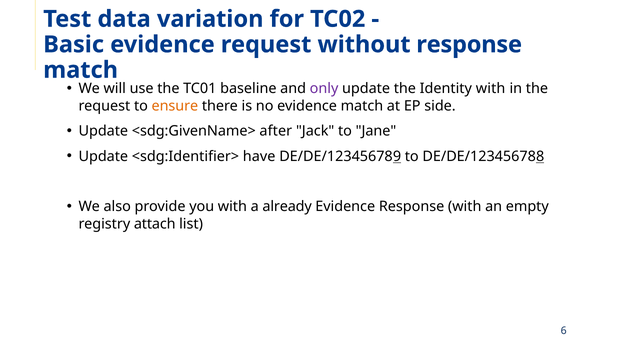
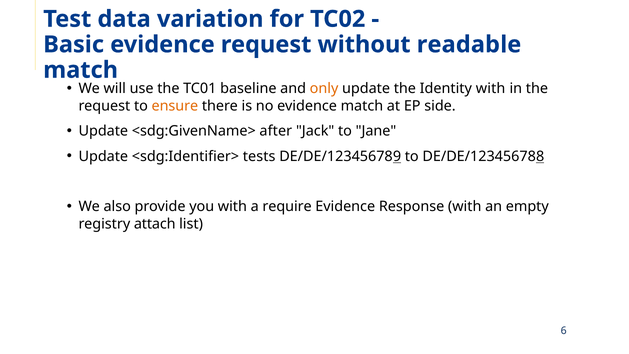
without response: response -> readable
only colour: purple -> orange
have: have -> tests
already: already -> require
